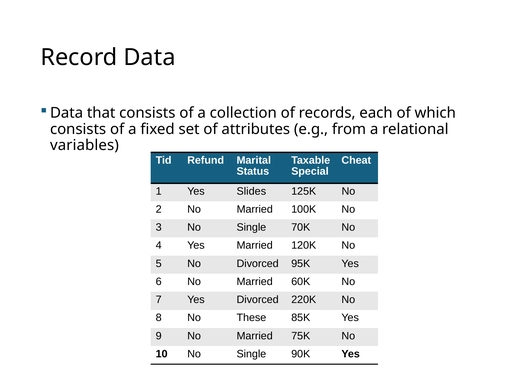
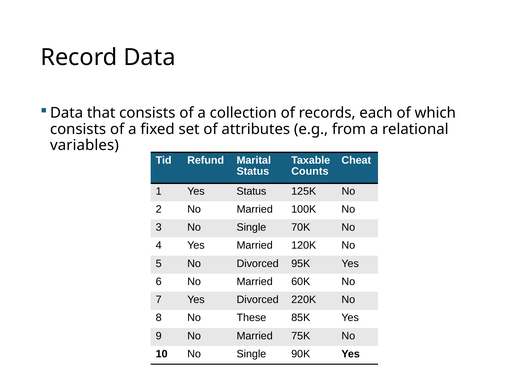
Special: Special -> Counts
Yes Slides: Slides -> Status
